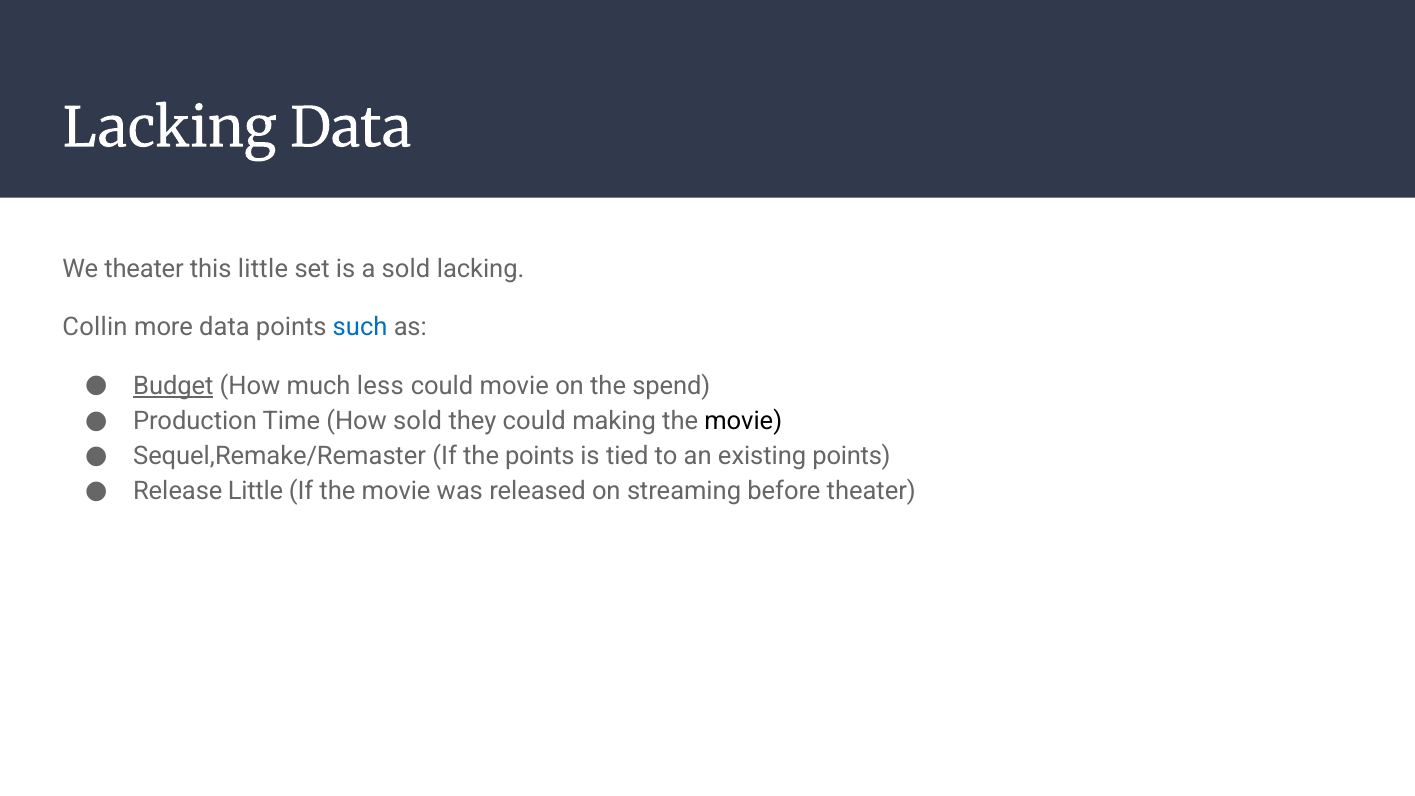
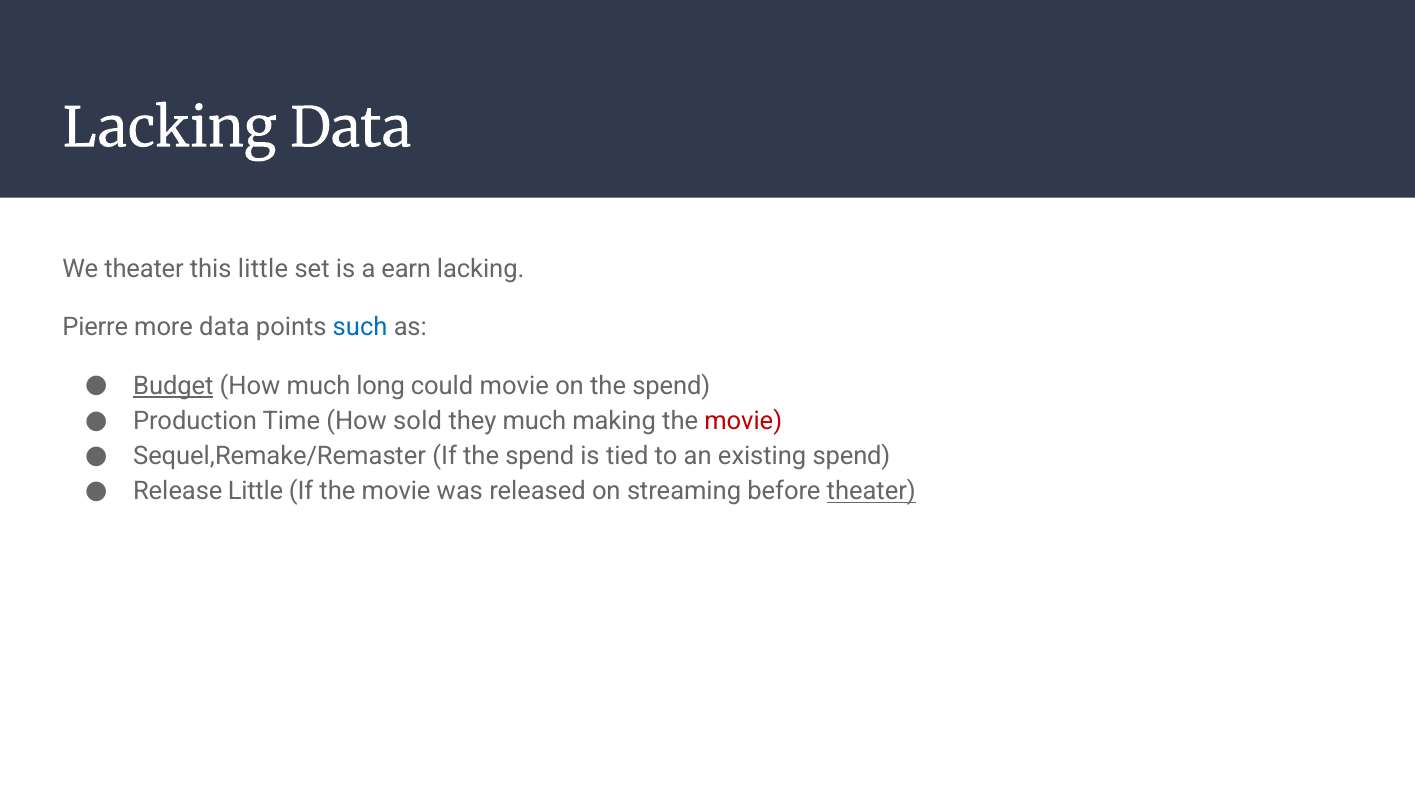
a sold: sold -> earn
Collin: Collin -> Pierre
less: less -> long
they could: could -> much
movie at (743, 421) colour: black -> red
If the points: points -> spend
existing points: points -> spend
theater at (871, 491) underline: none -> present
